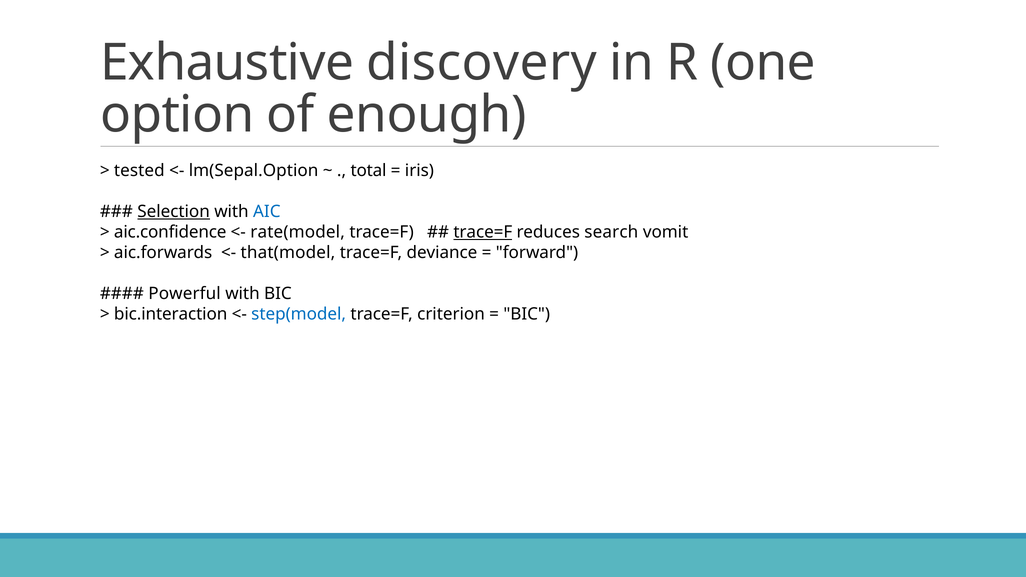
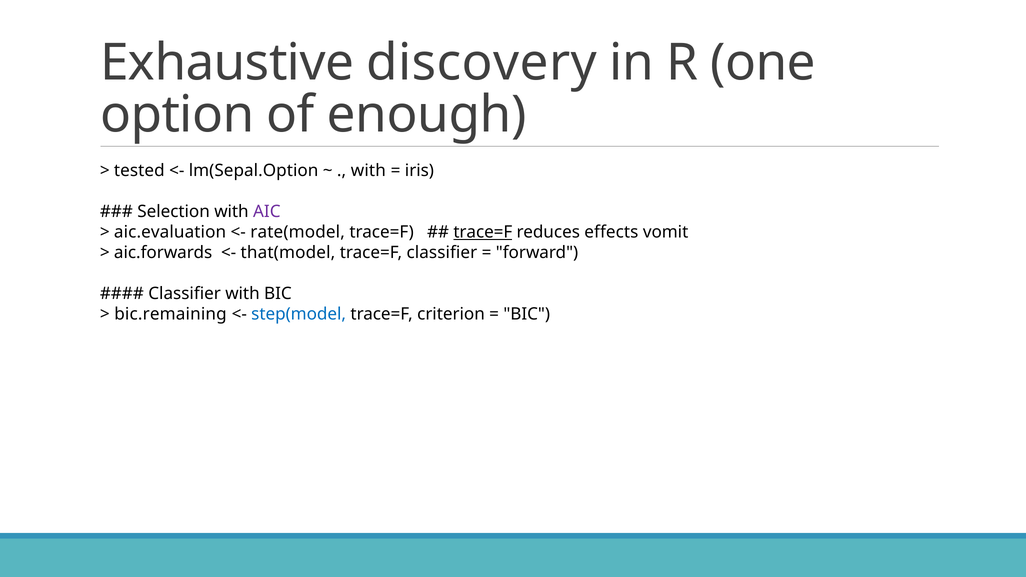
total at (369, 171): total -> with
Selection underline: present -> none
AIC colour: blue -> purple
aic.confidence: aic.confidence -> aic.evaluation
search: search -> effects
trace=F deviance: deviance -> classifier
Powerful at (185, 294): Powerful -> Classifier
bic.interaction: bic.interaction -> bic.remaining
